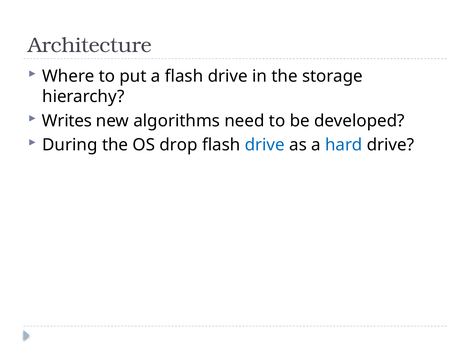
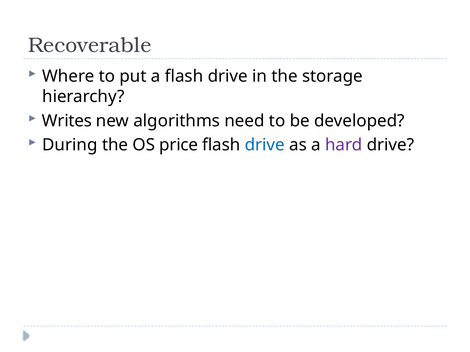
Architecture: Architecture -> Recoverable
drop: drop -> price
hard colour: blue -> purple
